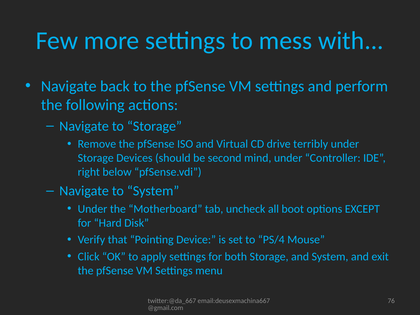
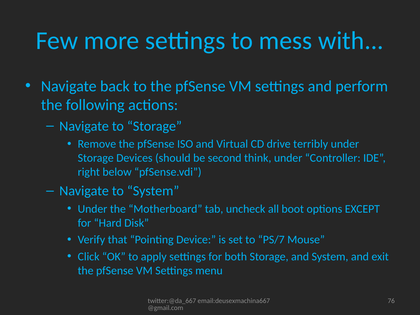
mind: mind -> think
PS/4: PS/4 -> PS/7
